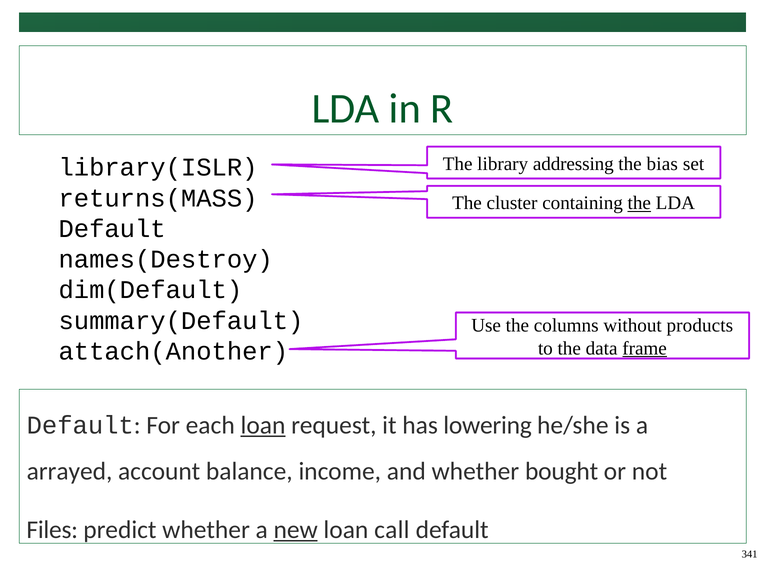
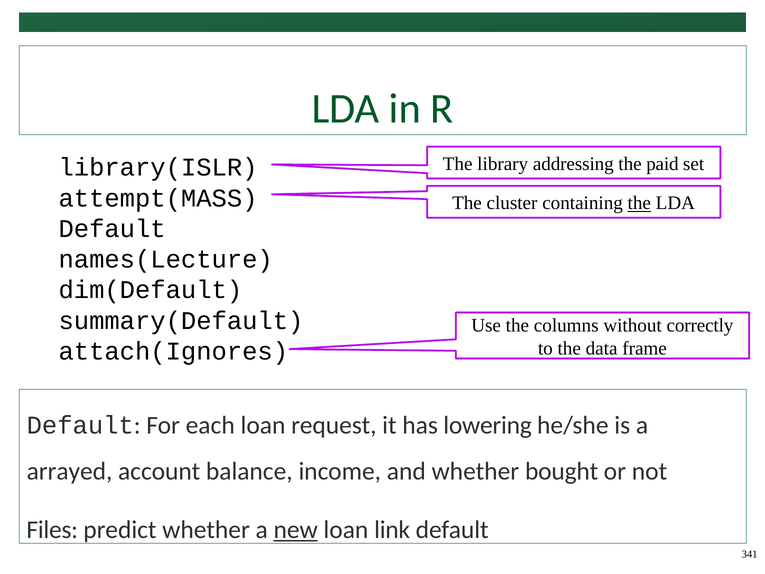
bias: bias -> paid
returns(MASS: returns(MASS -> attempt(MASS
names(Destroy: names(Destroy -> names(Lecture
products: products -> correctly
frame underline: present -> none
attach(Another: attach(Another -> attach(Ignores
loan at (263, 425) underline: present -> none
call: call -> link
